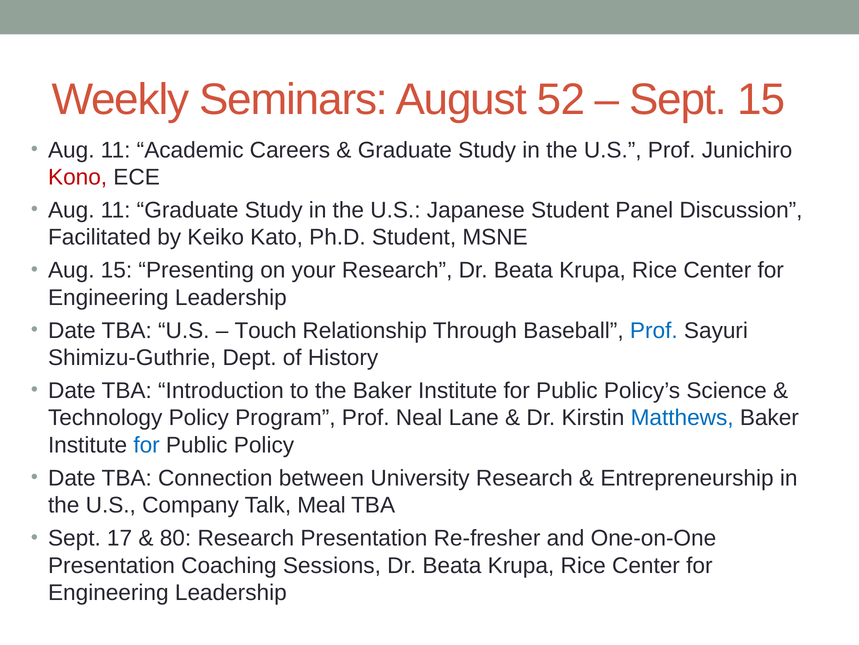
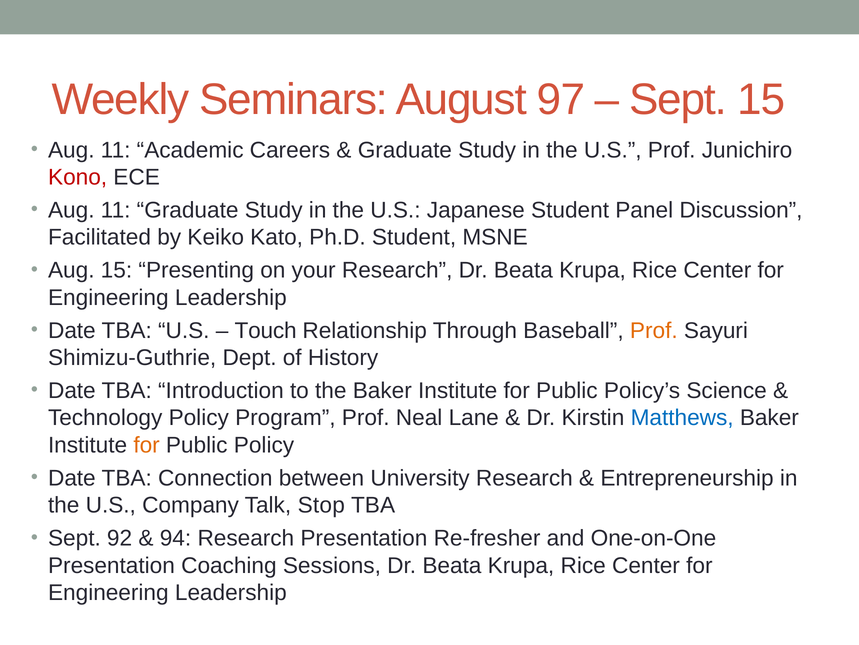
52: 52 -> 97
Prof at (654, 330) colour: blue -> orange
for at (147, 445) colour: blue -> orange
Meal: Meal -> Stop
17: 17 -> 92
80: 80 -> 94
